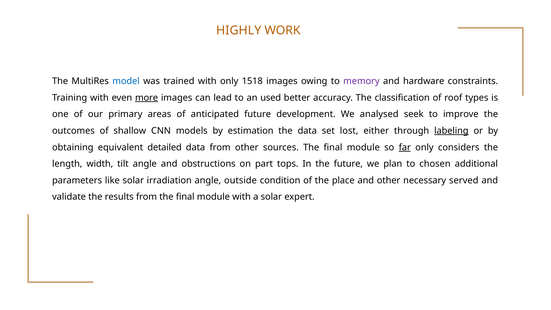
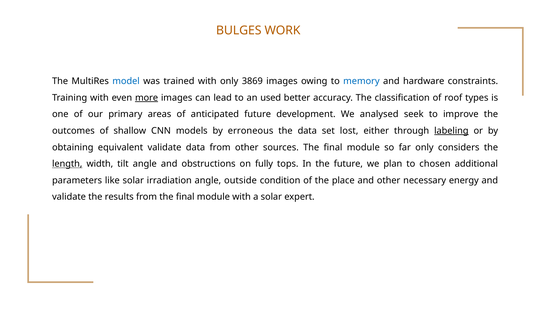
HIGHLY: HIGHLY -> BULGES
1518: 1518 -> 3869
memory colour: purple -> blue
estimation: estimation -> erroneous
equivalent detailed: detailed -> validate
far underline: present -> none
length underline: none -> present
part: part -> fully
served: served -> energy
